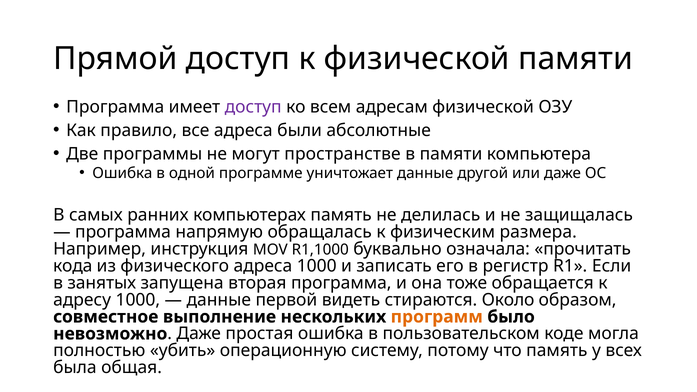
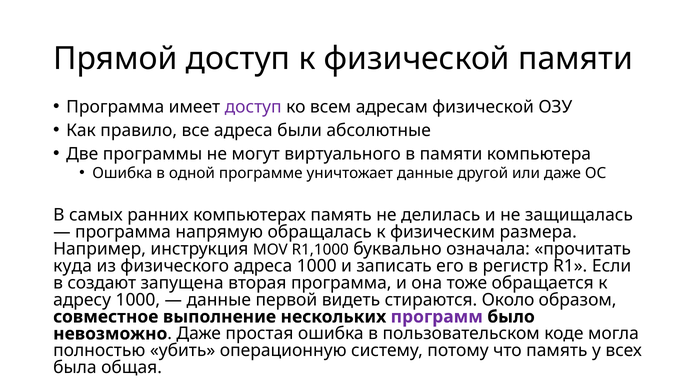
пространстве: пространстве -> виртуального
кода: кода -> куда
занятых: занятых -> создают
программ colour: orange -> purple
